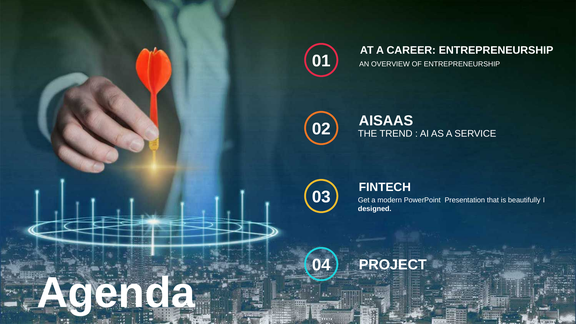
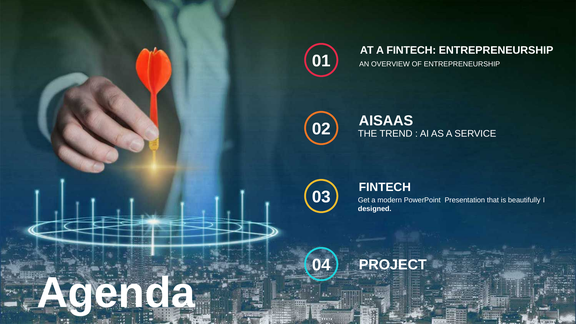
A CAREER: CAREER -> FINTECH
